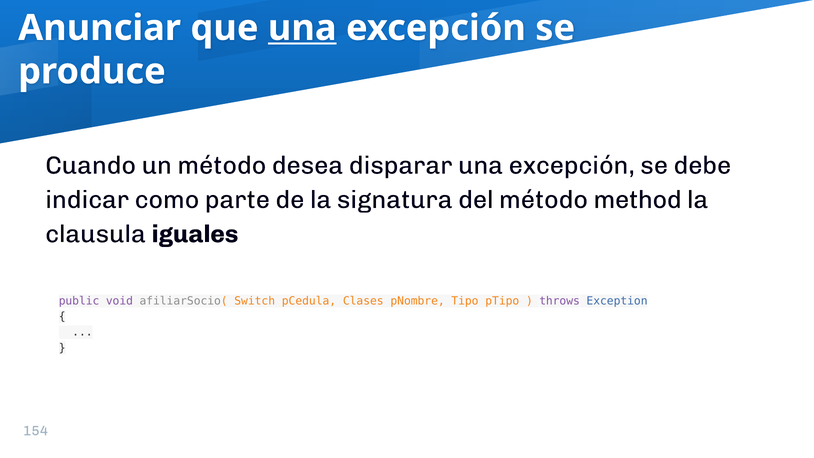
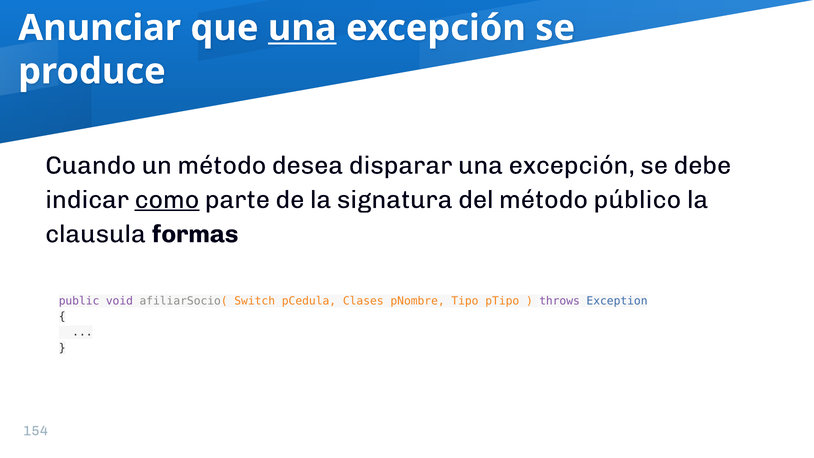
como underline: none -> present
method: method -> público
iguales: iguales -> formas
